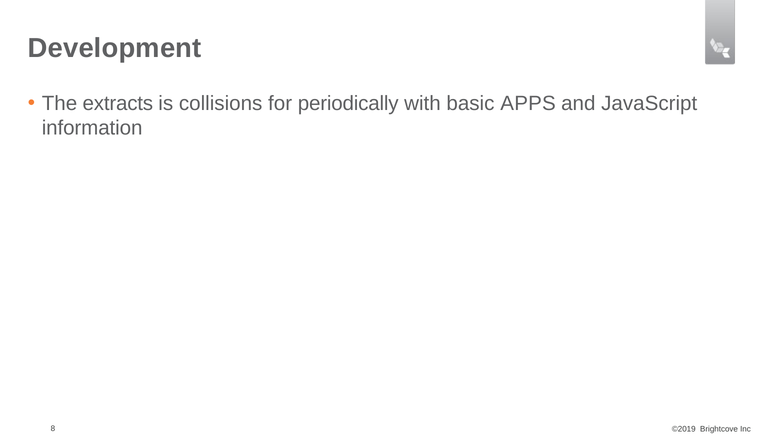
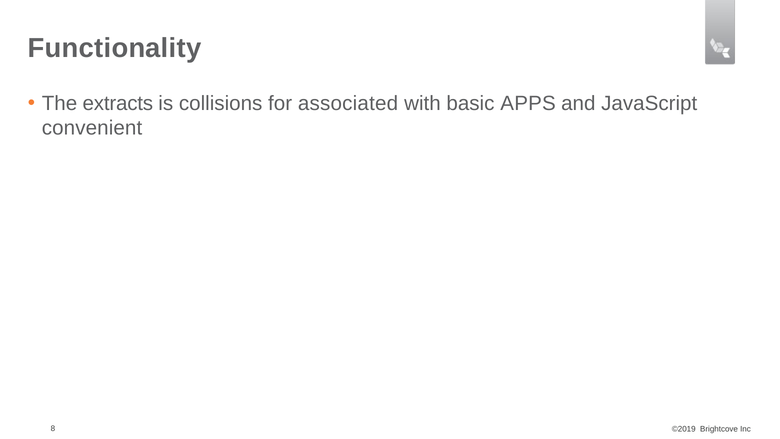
Development: Development -> Functionality
periodically: periodically -> associated
information: information -> convenient
